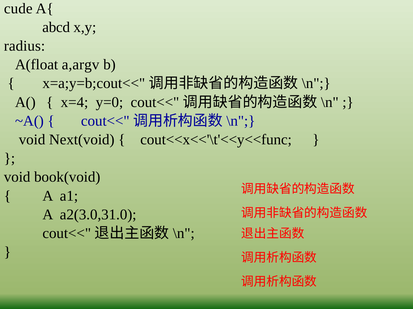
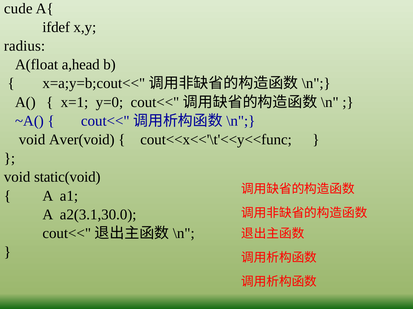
abcd: abcd -> ifdef
a,argv: a,argv -> a,head
x=4: x=4 -> x=1
Next(void: Next(void -> Aver(void
book(void: book(void -> static(void
a2(3.0,31.0: a2(3.0,31.0 -> a2(3.1,30.0
